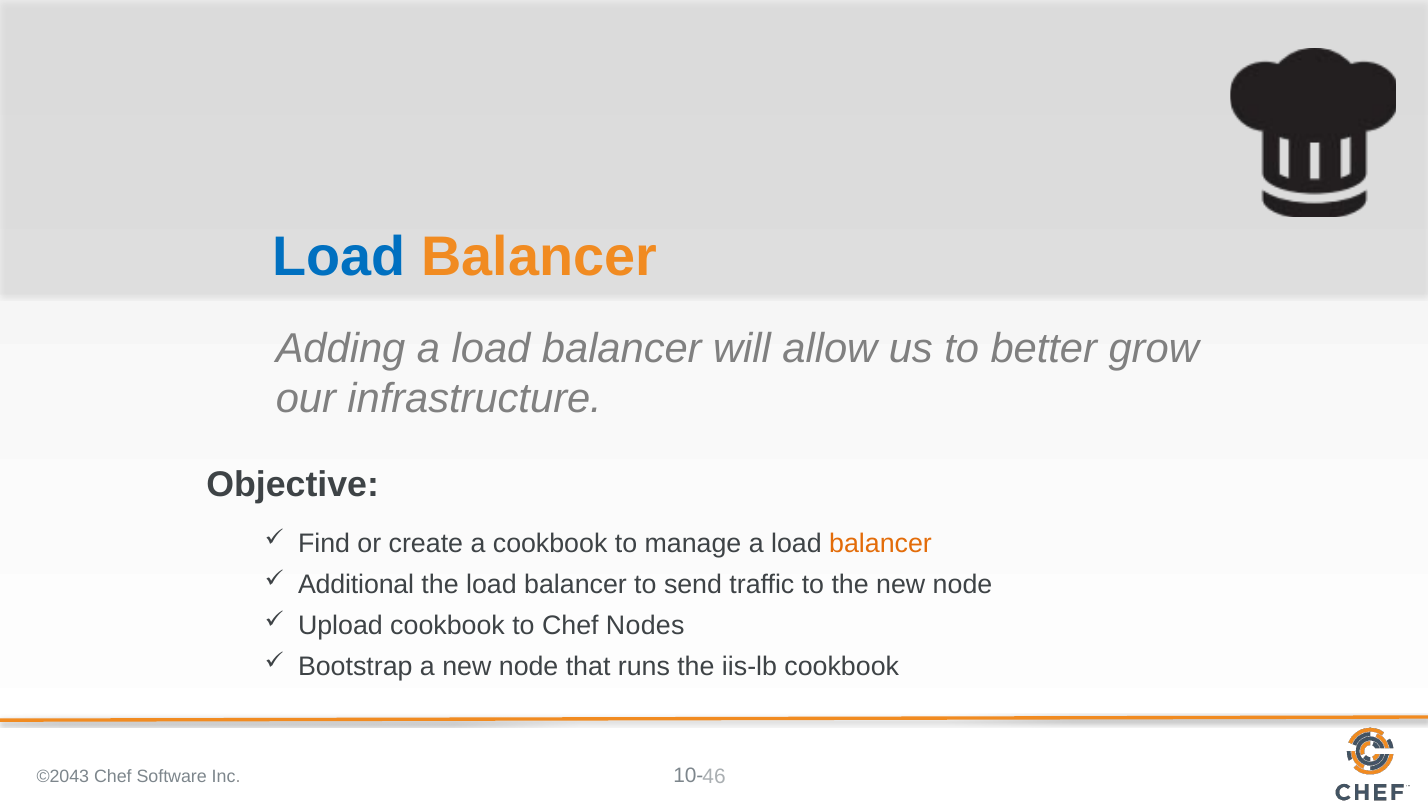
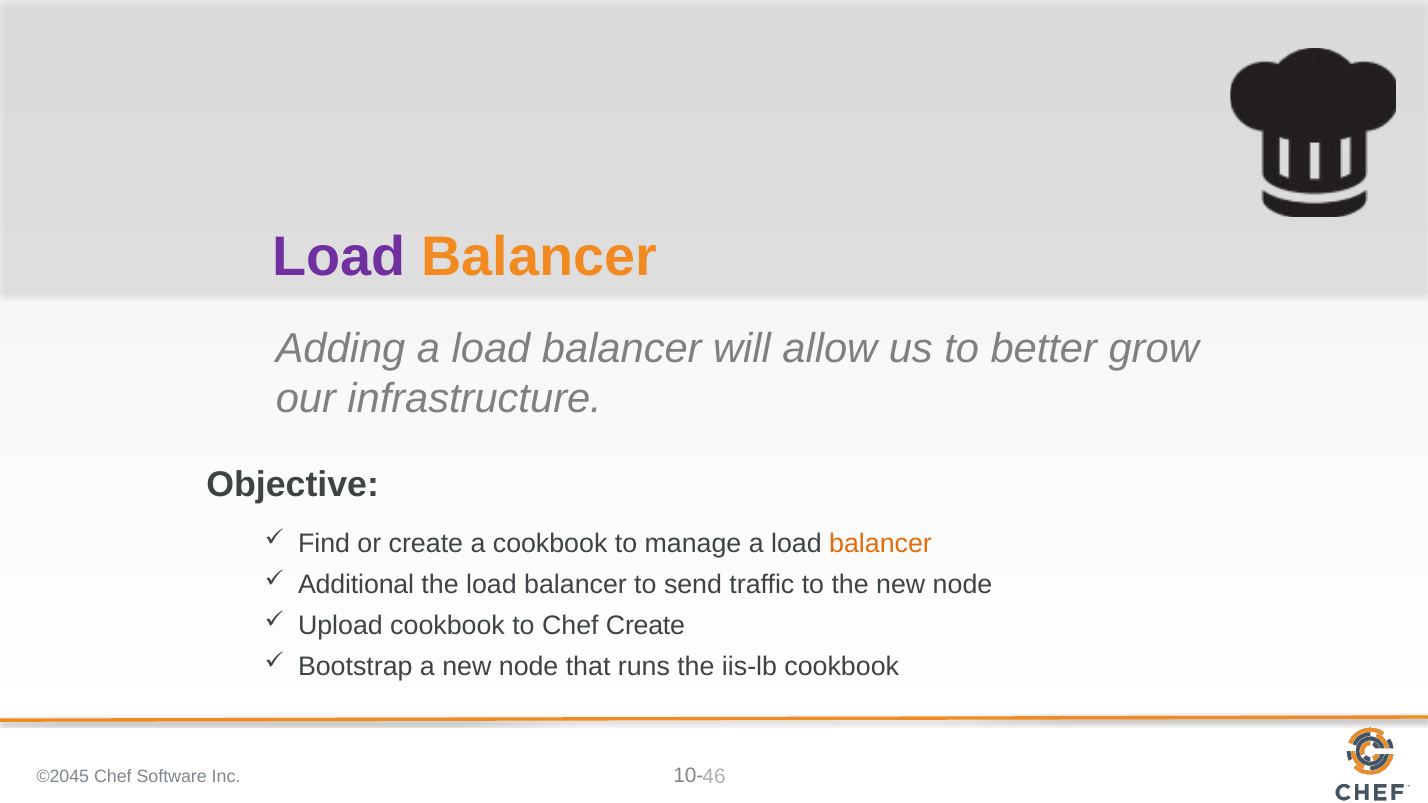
Load at (339, 257) colour: blue -> purple
Chef Nodes: Nodes -> Create
©2043: ©2043 -> ©2045
